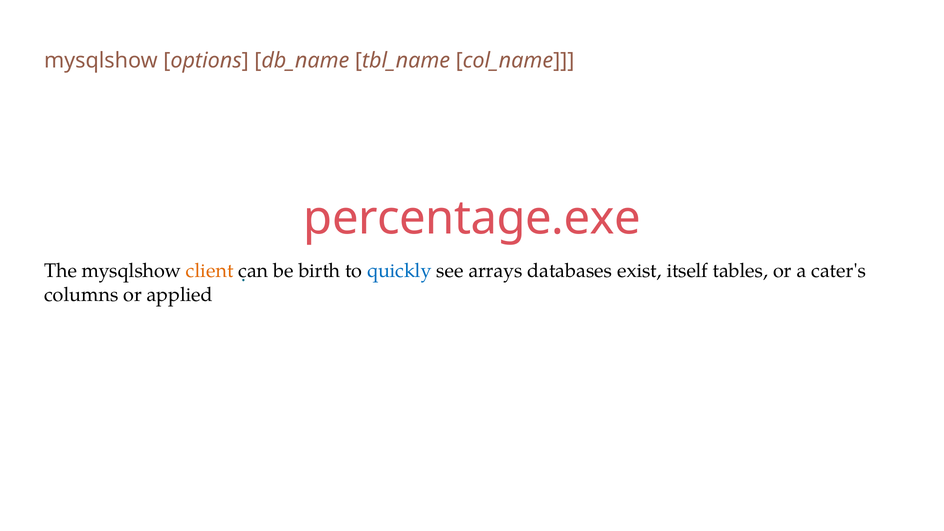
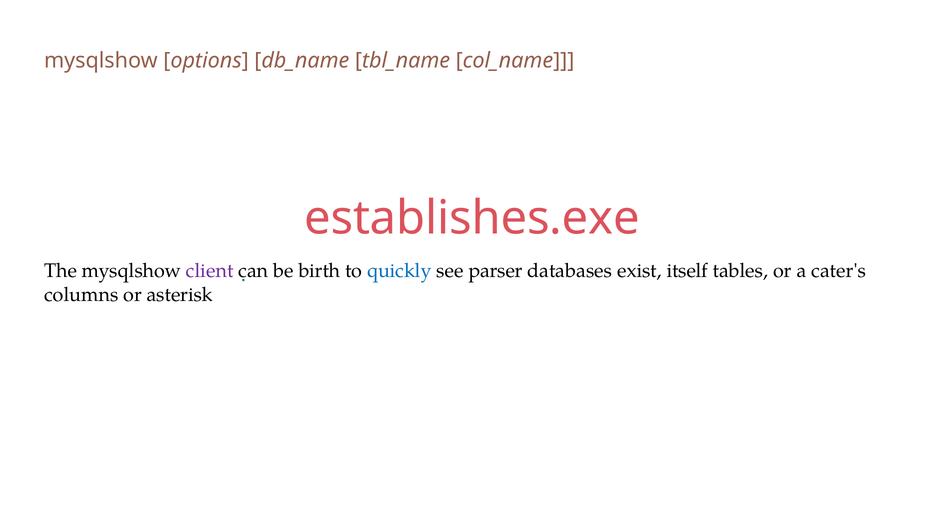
percentage.exe: percentage.exe -> establishes.exe
client colour: orange -> purple
arrays: arrays -> parser
applied: applied -> asterisk
